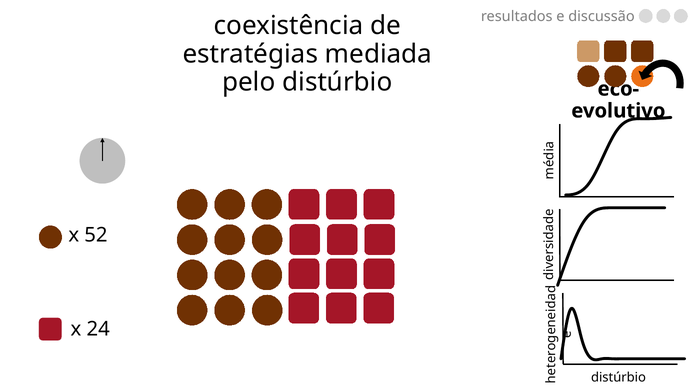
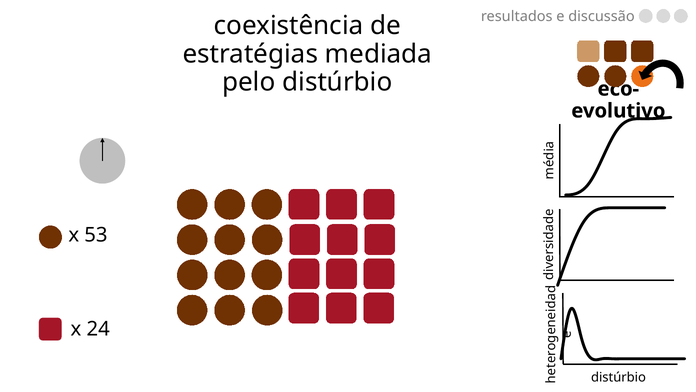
52: 52 -> 53
